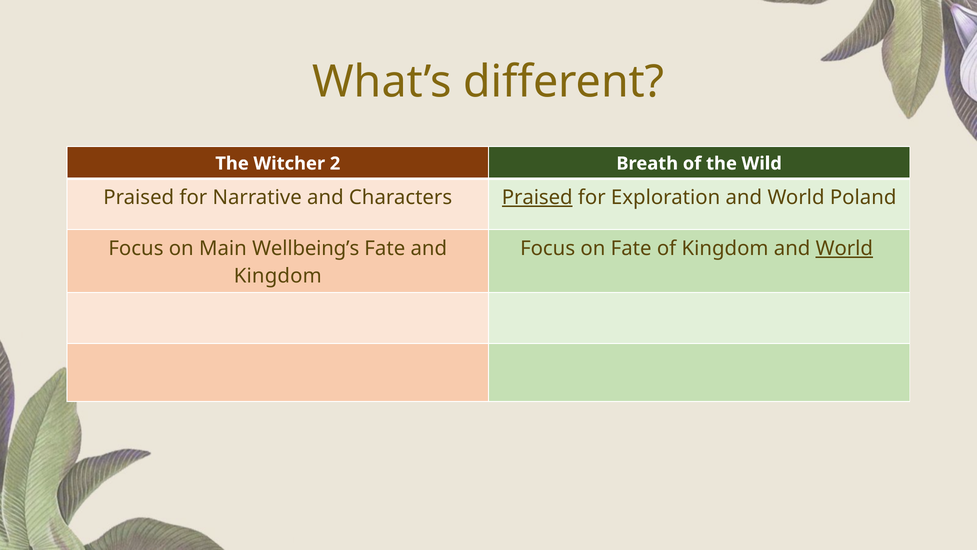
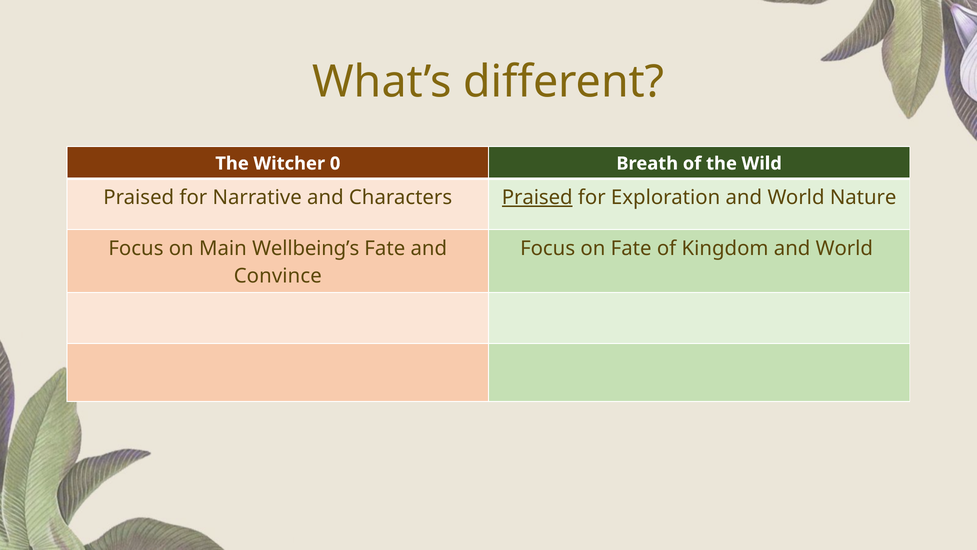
2: 2 -> 0
Poland: Poland -> Nature
World at (844, 248) underline: present -> none
Kingdom at (278, 276): Kingdom -> Convince
